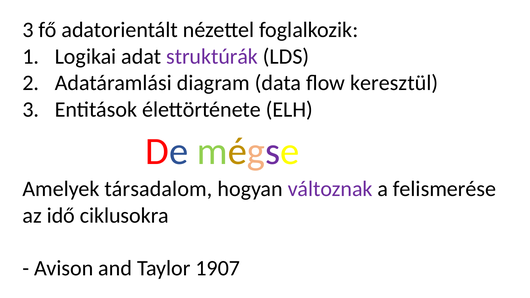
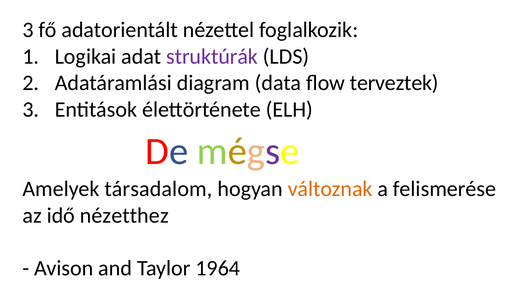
keresztül: keresztül -> terveztek
változnak colour: purple -> orange
ciklusokra: ciklusokra -> nézetthez
1907: 1907 -> 1964
